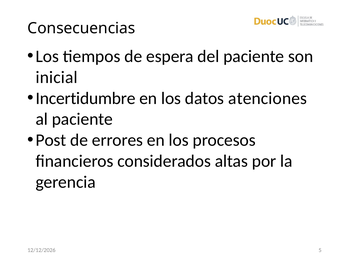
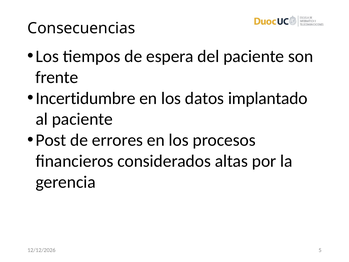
inicial: inicial -> frente
atenciones: atenciones -> implantado
